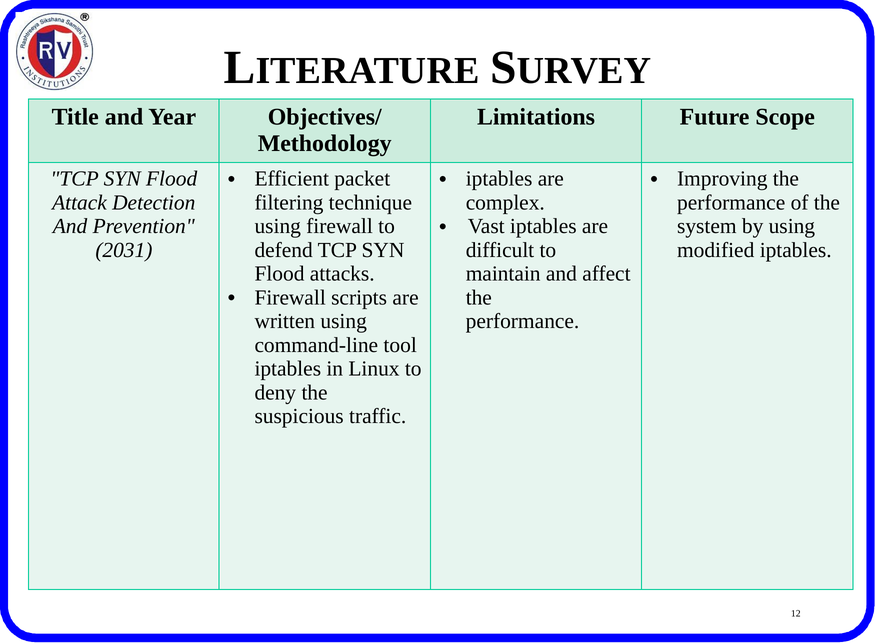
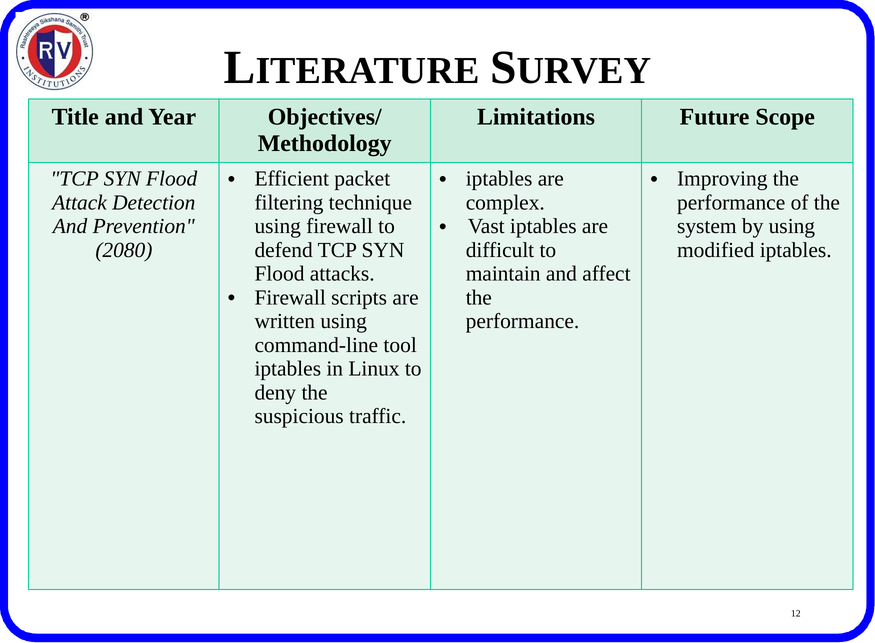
2031: 2031 -> 2080
